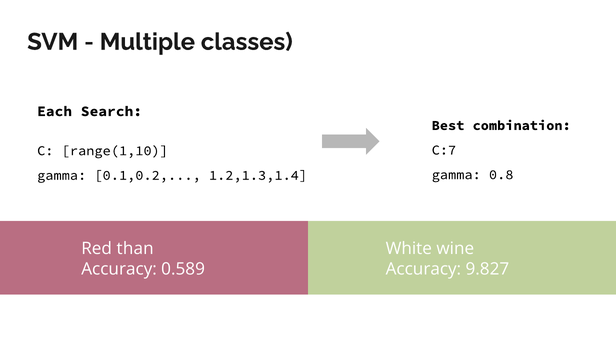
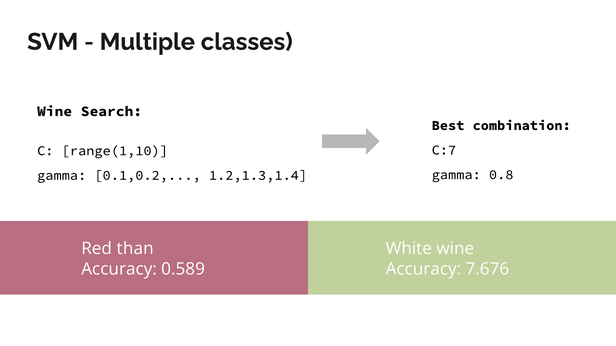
Each at (55, 111): Each -> Wine
9.827: 9.827 -> 7.676
